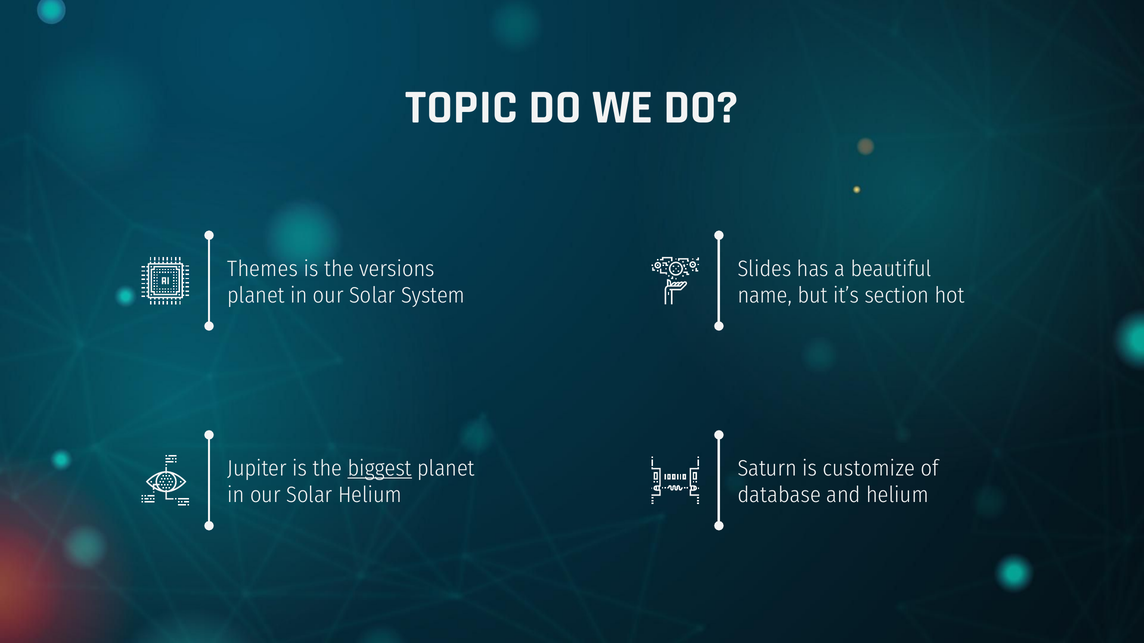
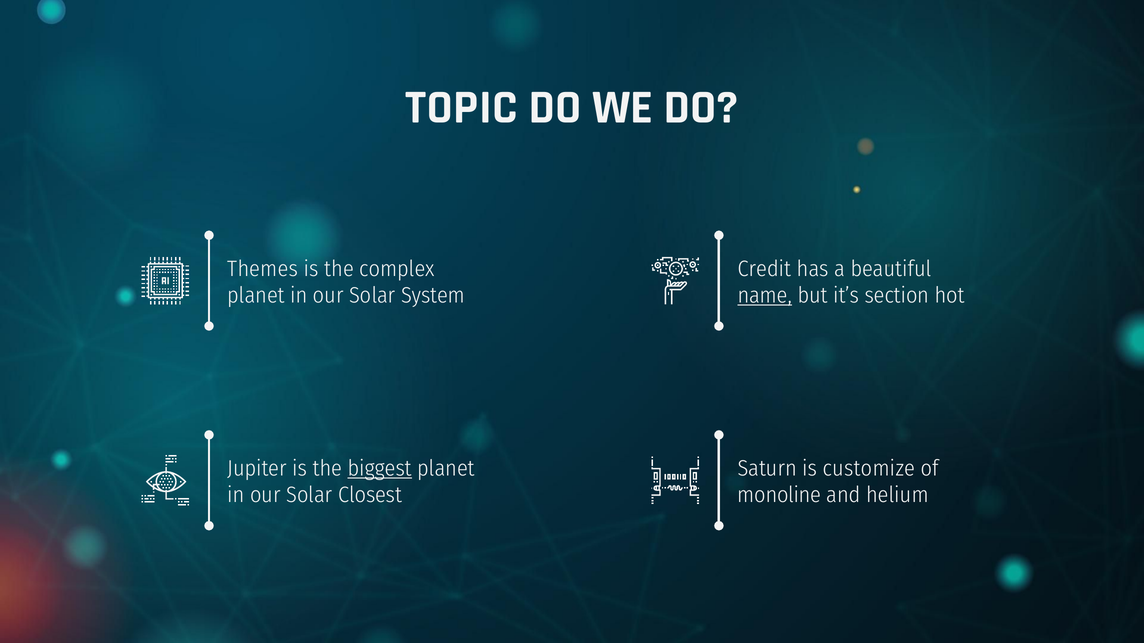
versions: versions -> complex
Slides: Slides -> Credit
name underline: none -> present
Solar Helium: Helium -> Closest
database: database -> monoline
